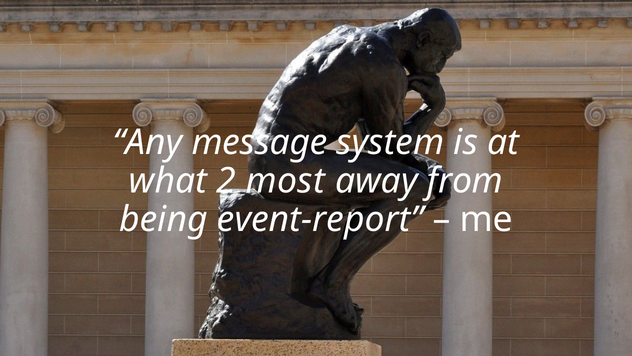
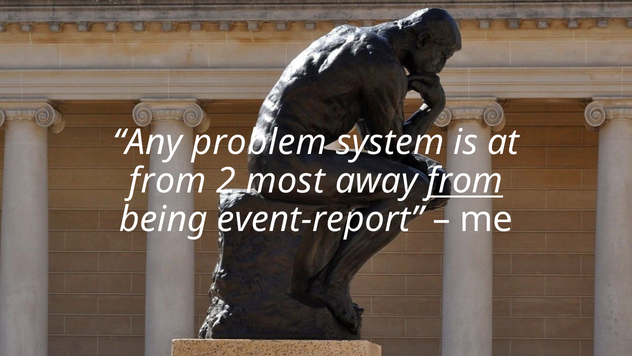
message: message -> problem
what at (168, 181): what -> from
from at (465, 181) underline: none -> present
